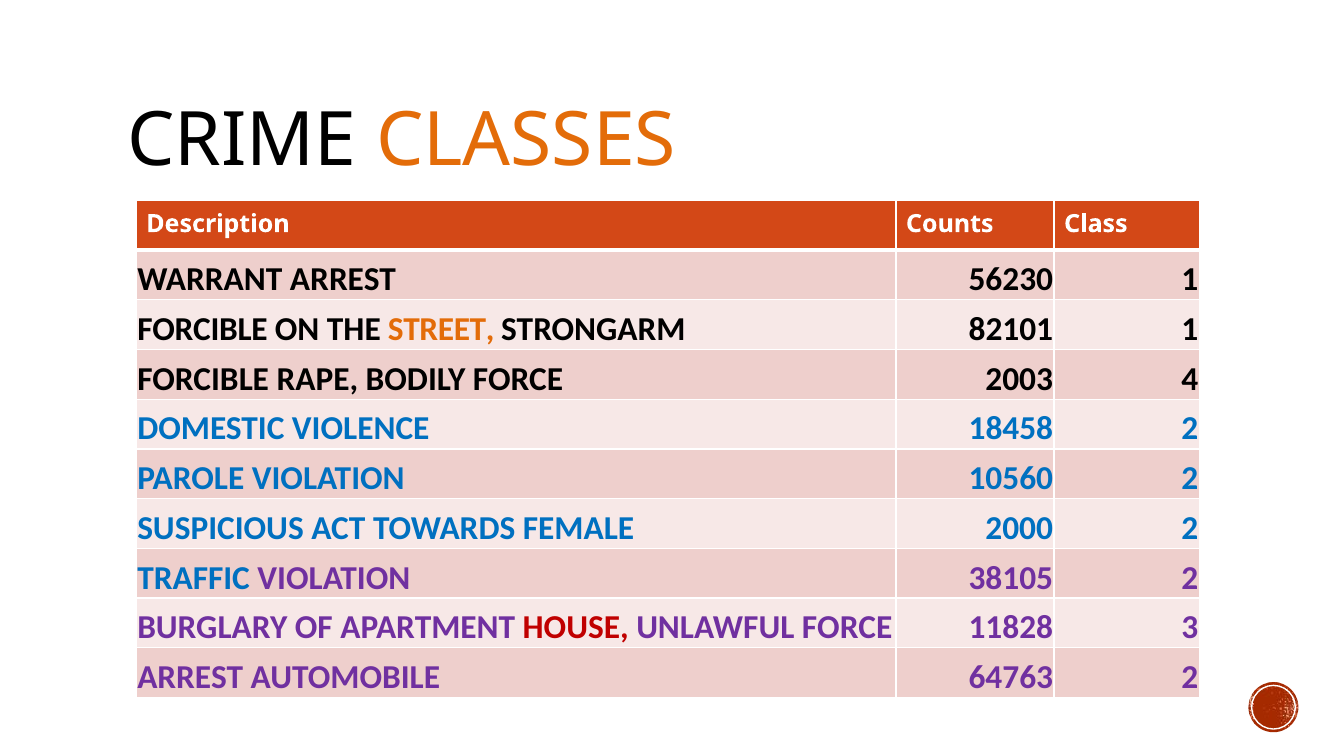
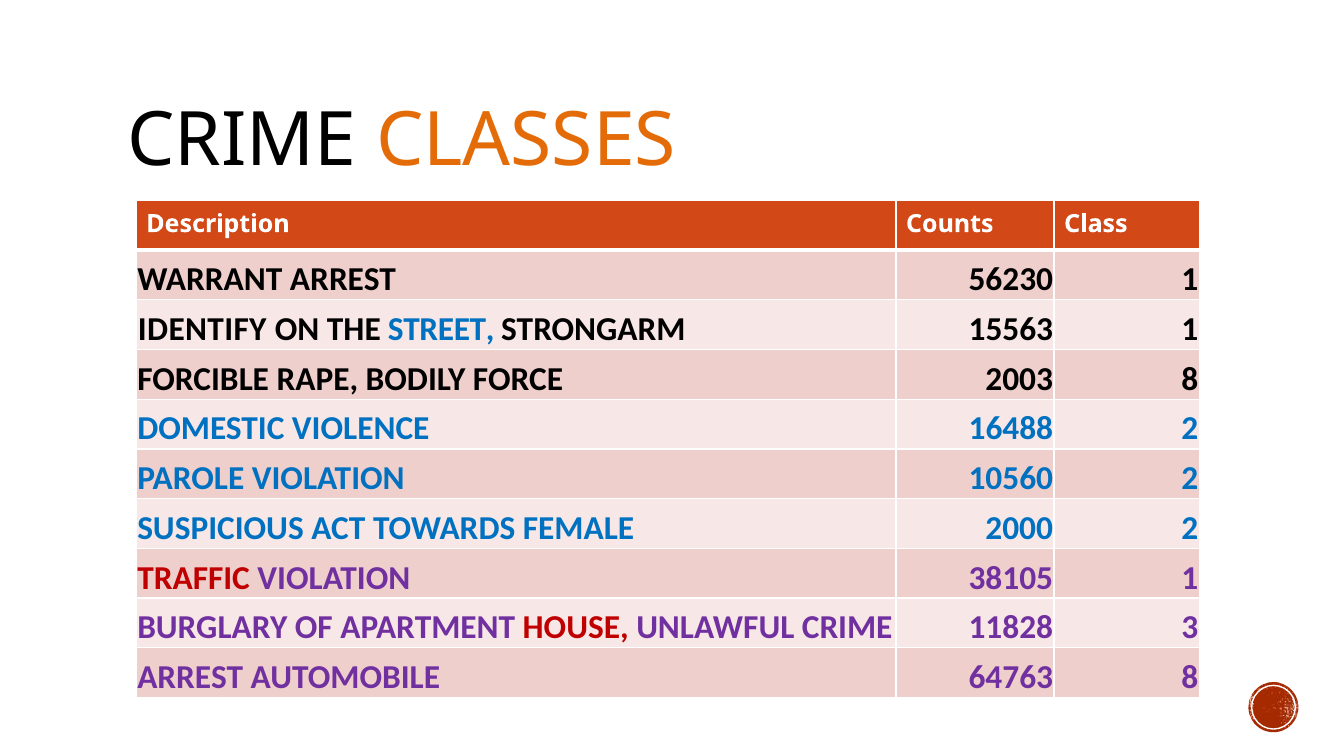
FORCIBLE at (202, 329): FORCIBLE -> IDENTIFY
STREET colour: orange -> blue
82101: 82101 -> 15563
2003 4: 4 -> 8
18458: 18458 -> 16488
TRAFFIC colour: blue -> red
38105 2: 2 -> 1
UNLAWFUL FORCE: FORCE -> CRIME
64763 2: 2 -> 8
